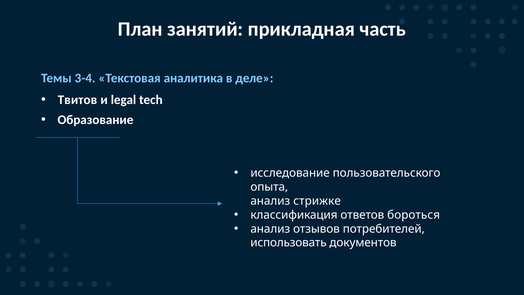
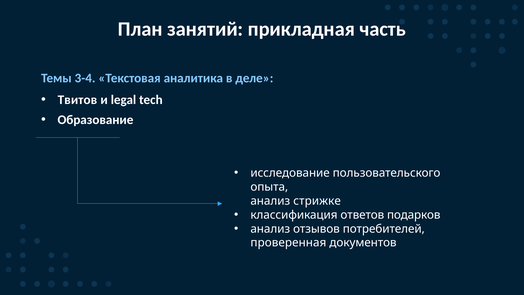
бороться: бороться -> подарков
использовать: использовать -> проверенная
